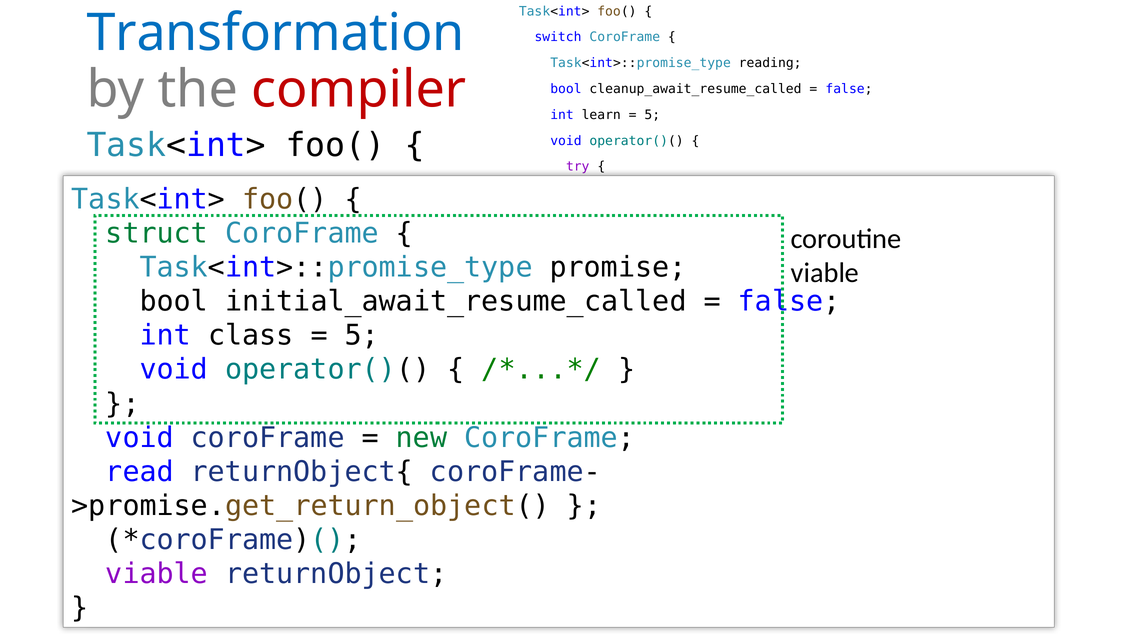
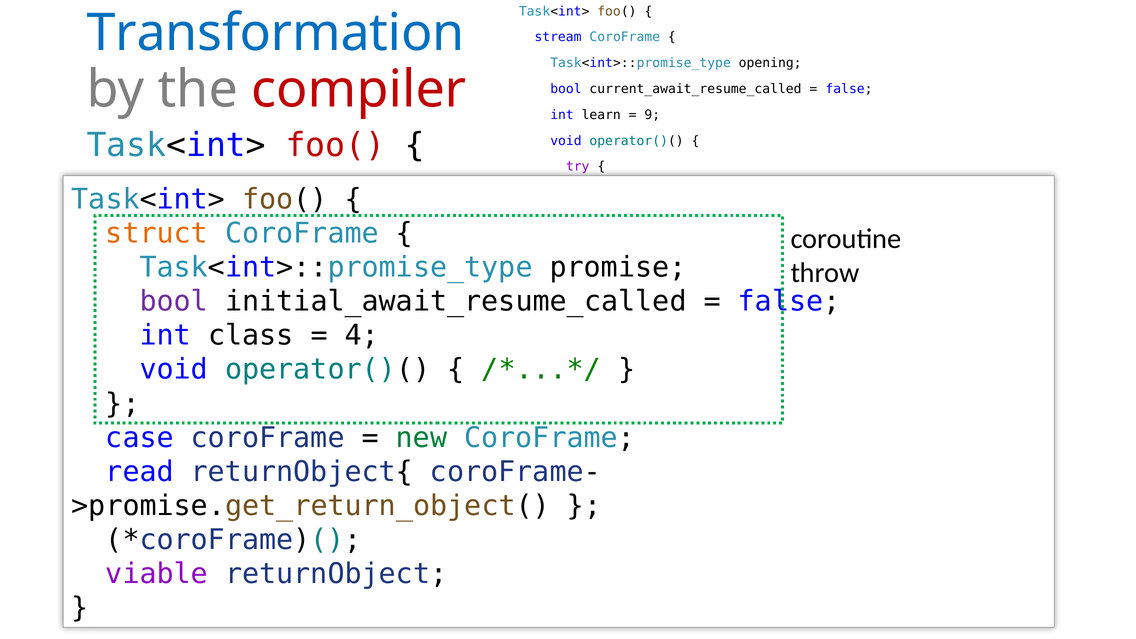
switch: switch -> stream
reading: reading -> opening
cleanup_await_resume_called: cleanup_await_resume_called -> current_await_resume_called
5 at (652, 115): 5 -> 9
foo( at (335, 145) colour: black -> red
struct colour: green -> orange
viable at (825, 273): viable -> throw
bool at (174, 301) colour: black -> purple
5 at (362, 335): 5 -> 4
void at (140, 438): void -> case
